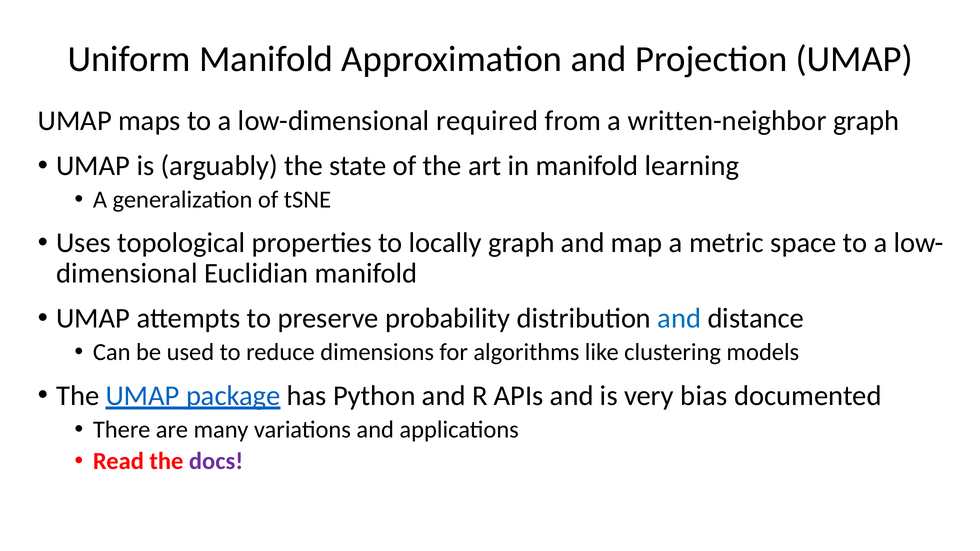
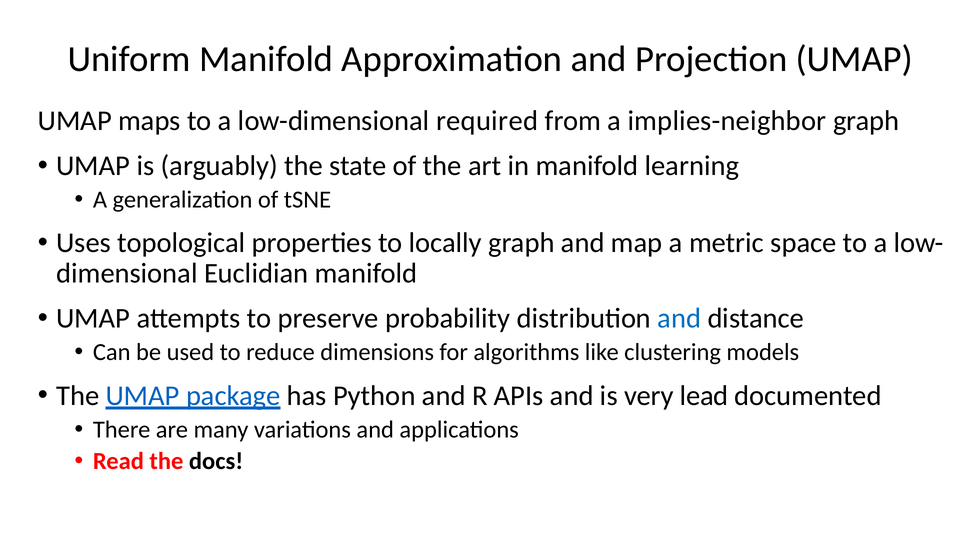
written-neighbor: written-neighbor -> implies-neighbor
bias: bias -> lead
docs colour: purple -> black
